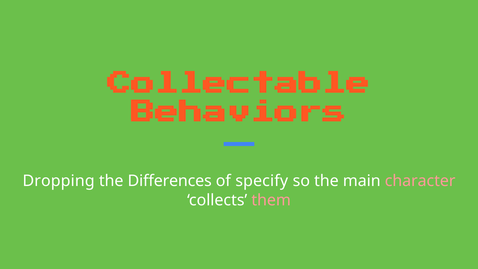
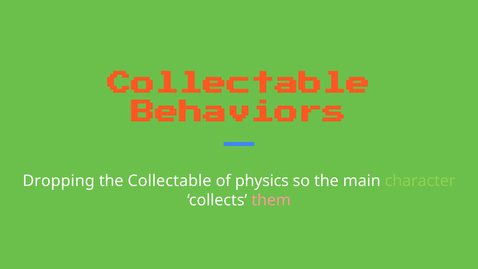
the Differences: Differences -> Collectable
specify: specify -> physics
character colour: pink -> light green
